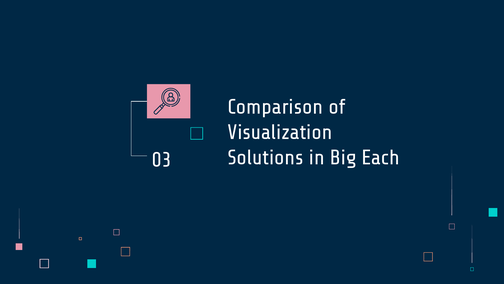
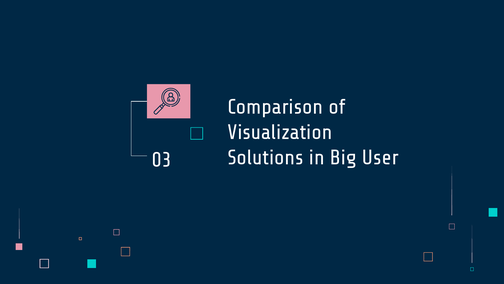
Each: Each -> User
